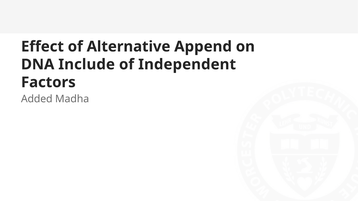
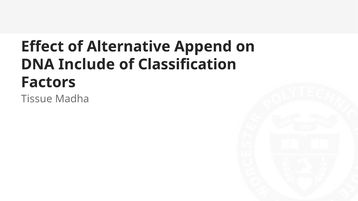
Independent: Independent -> Classification
Added: Added -> Tissue
